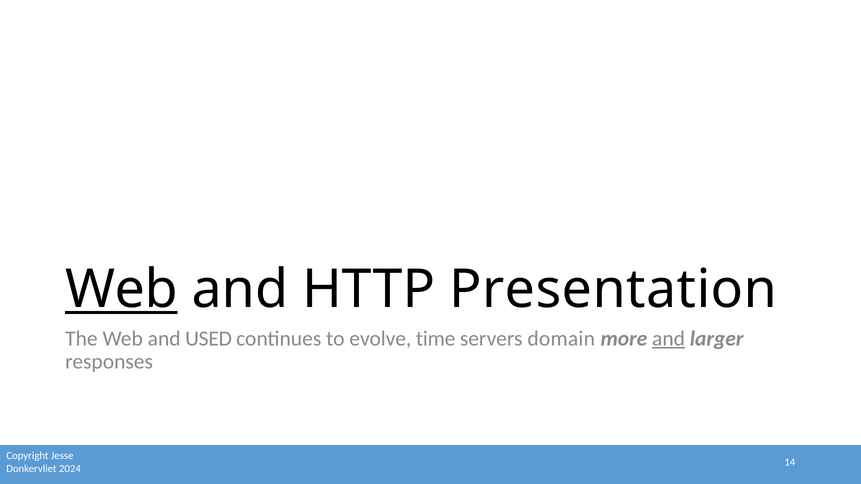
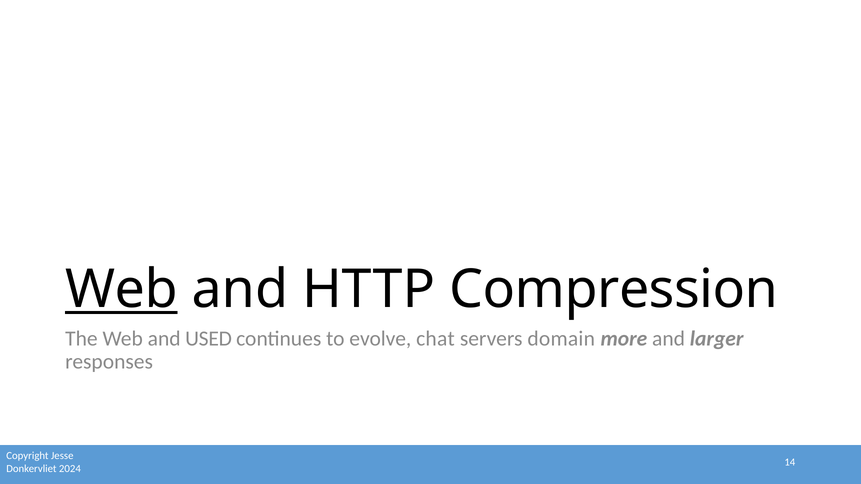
Presentation: Presentation -> Compression
time: time -> chat
and at (669, 339) underline: present -> none
